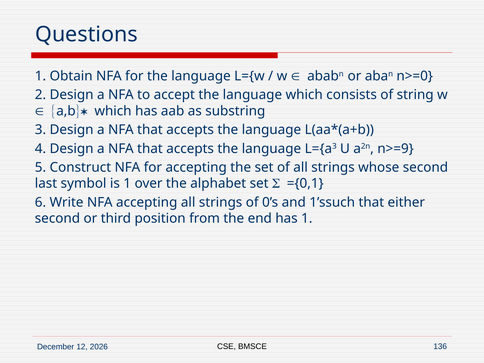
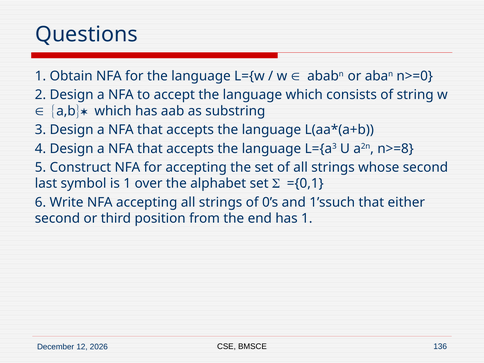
n>=9: n>=9 -> n>=8
